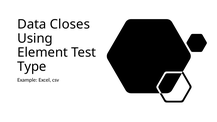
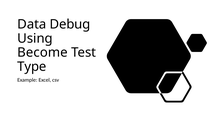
Closes: Closes -> Debug
Element: Element -> Become
